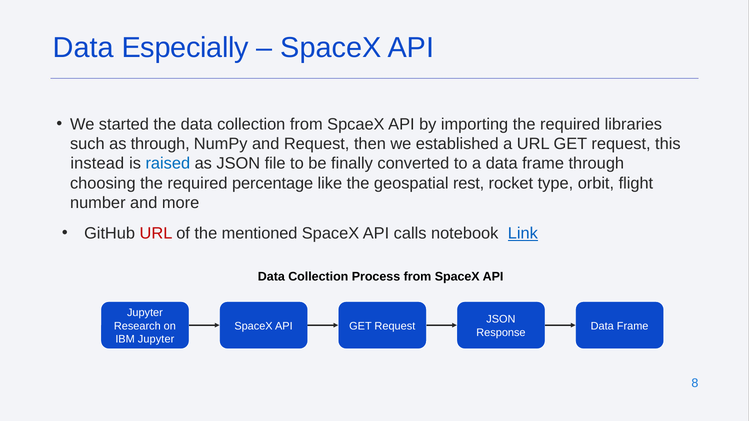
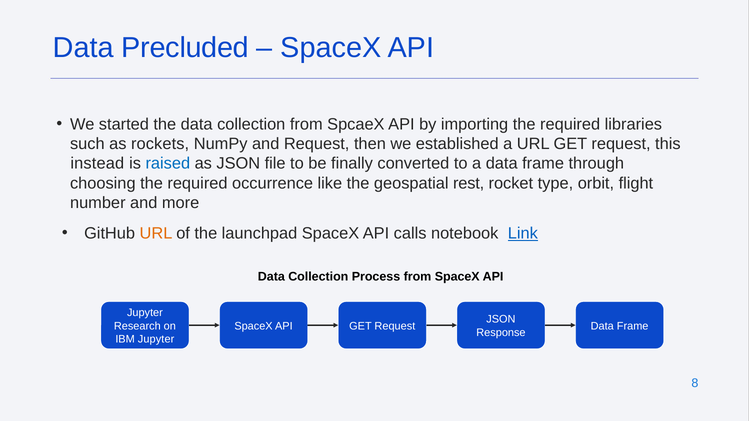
Especially: Especially -> Precluded
as through: through -> rockets
percentage: percentage -> occurrence
URL at (156, 234) colour: red -> orange
mentioned: mentioned -> launchpad
